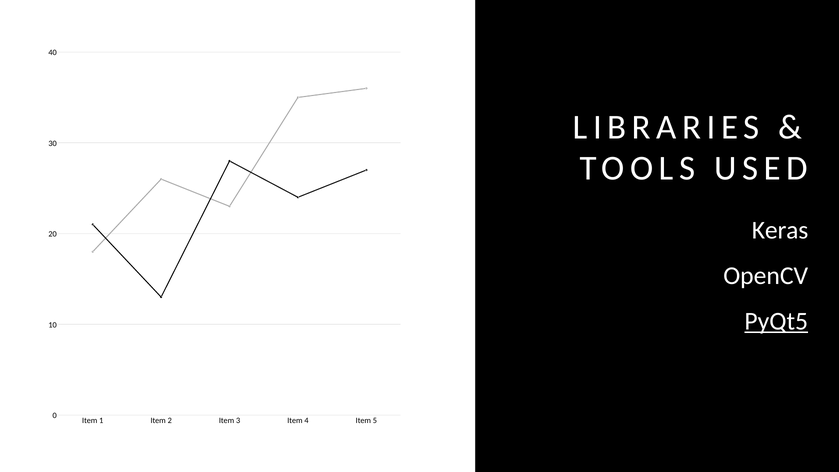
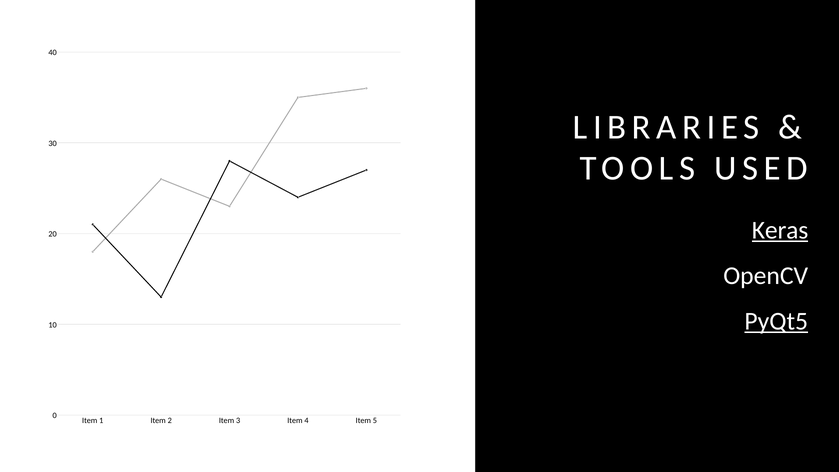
Keras underline: none -> present
